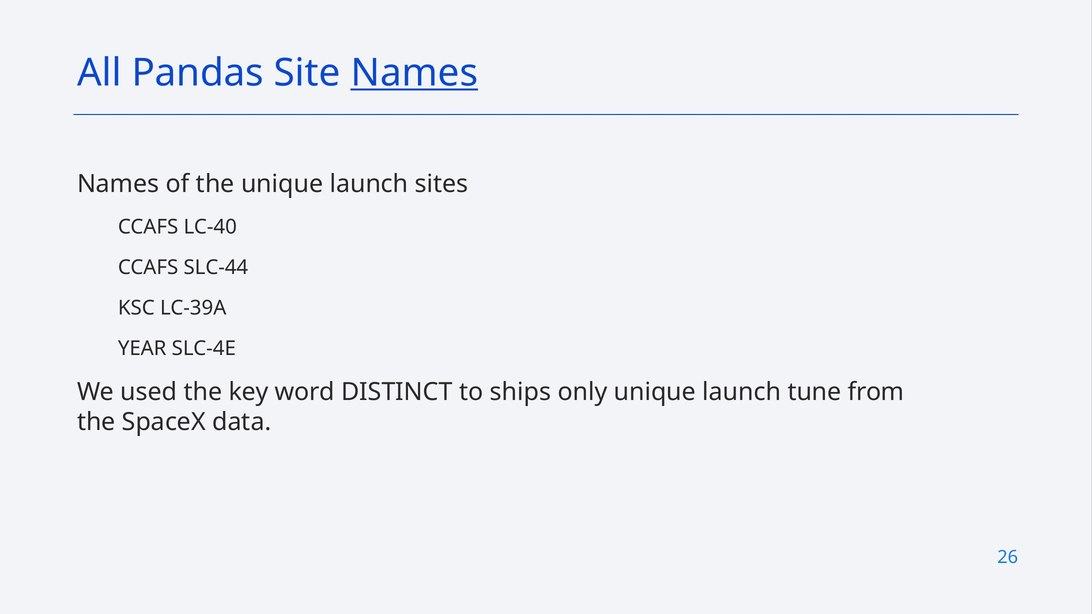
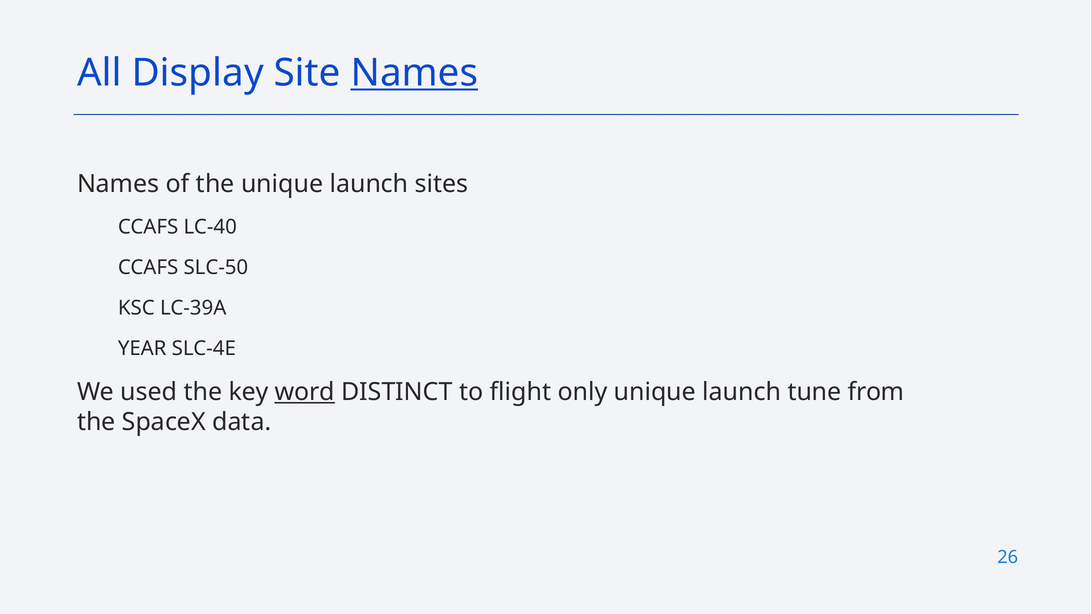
Pandas: Pandas -> Display
SLC-44: SLC-44 -> SLC-50
word underline: none -> present
ships: ships -> flight
